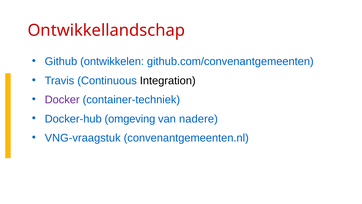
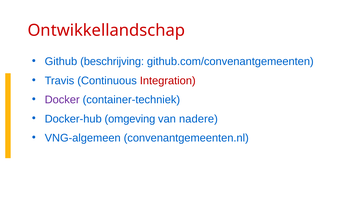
ontwikkelen: ontwikkelen -> beschrijving
Integration colour: black -> red
VNG-vraagstuk: VNG-vraagstuk -> VNG-algemeen
